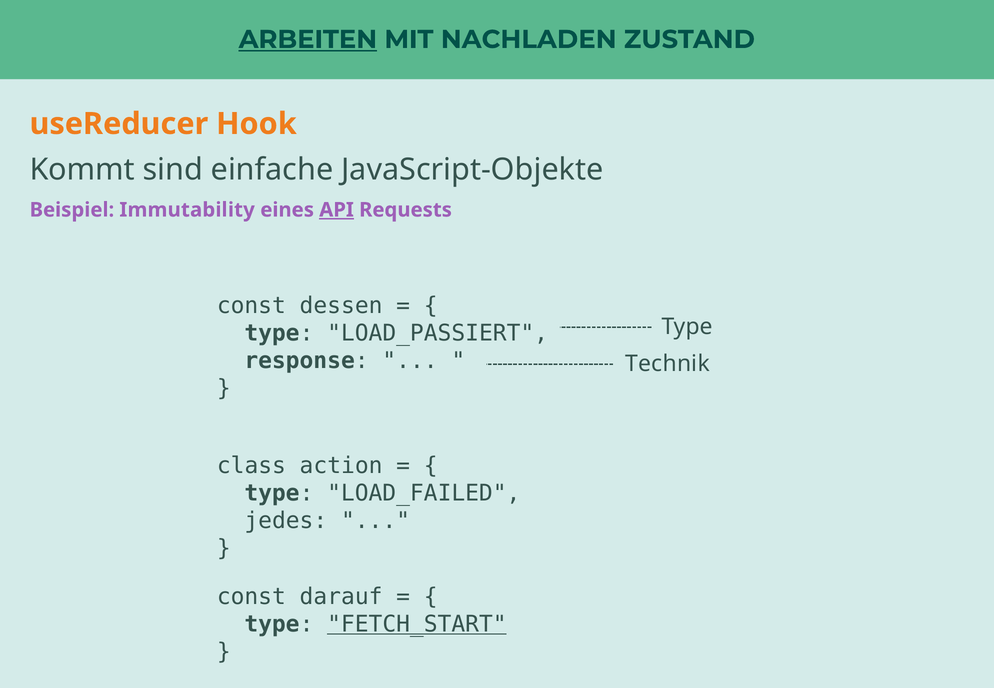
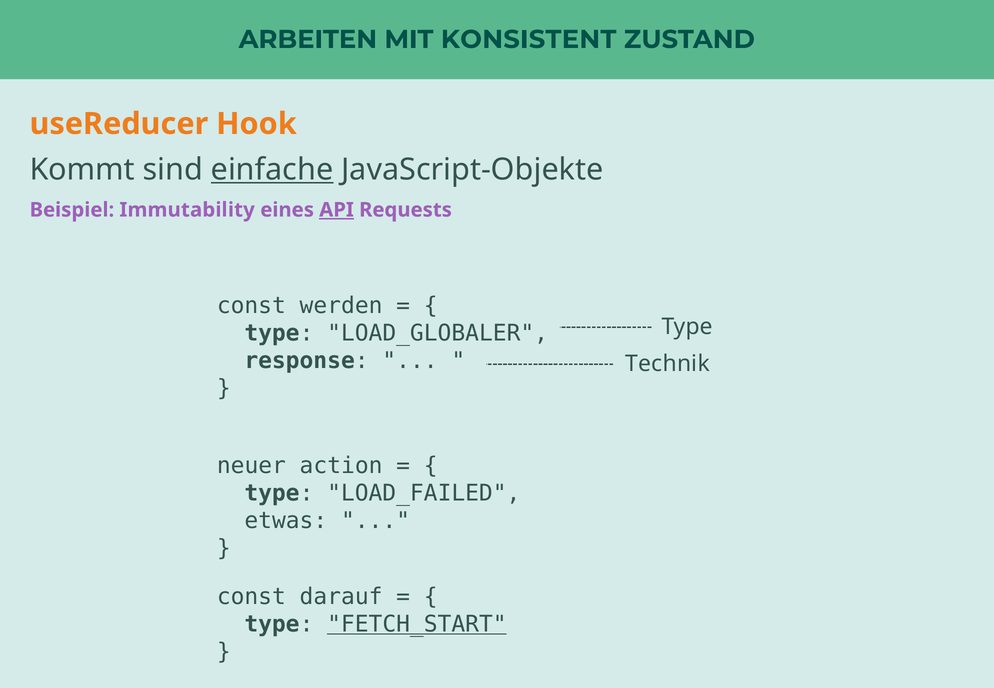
ARBEITEN underline: present -> none
NACHLADEN: NACHLADEN -> KONSISTENT
einfache underline: none -> present
dessen: dessen -> werden
LOAD_PASSIERT: LOAD_PASSIERT -> LOAD_GLOBALER
class: class -> neuer
jedes: jedes -> etwas
